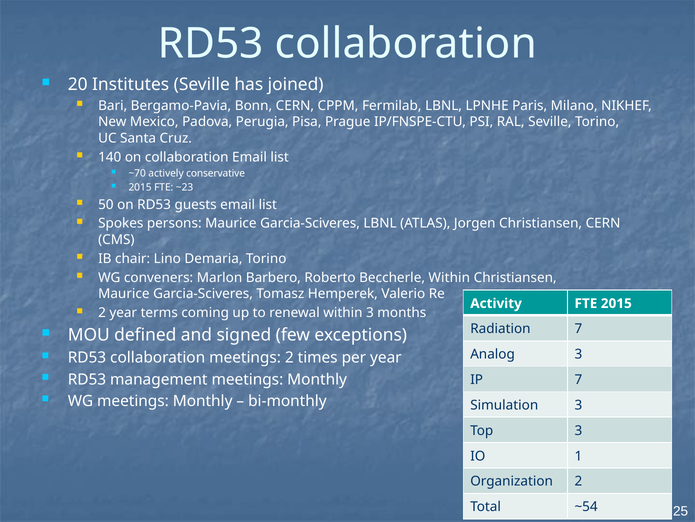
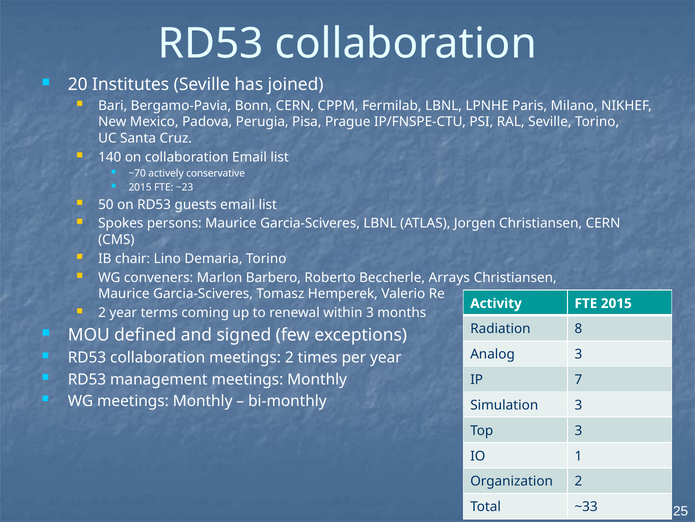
Beccherle Within: Within -> Arrays
Radiation 7: 7 -> 8
~54: ~54 -> ~33
